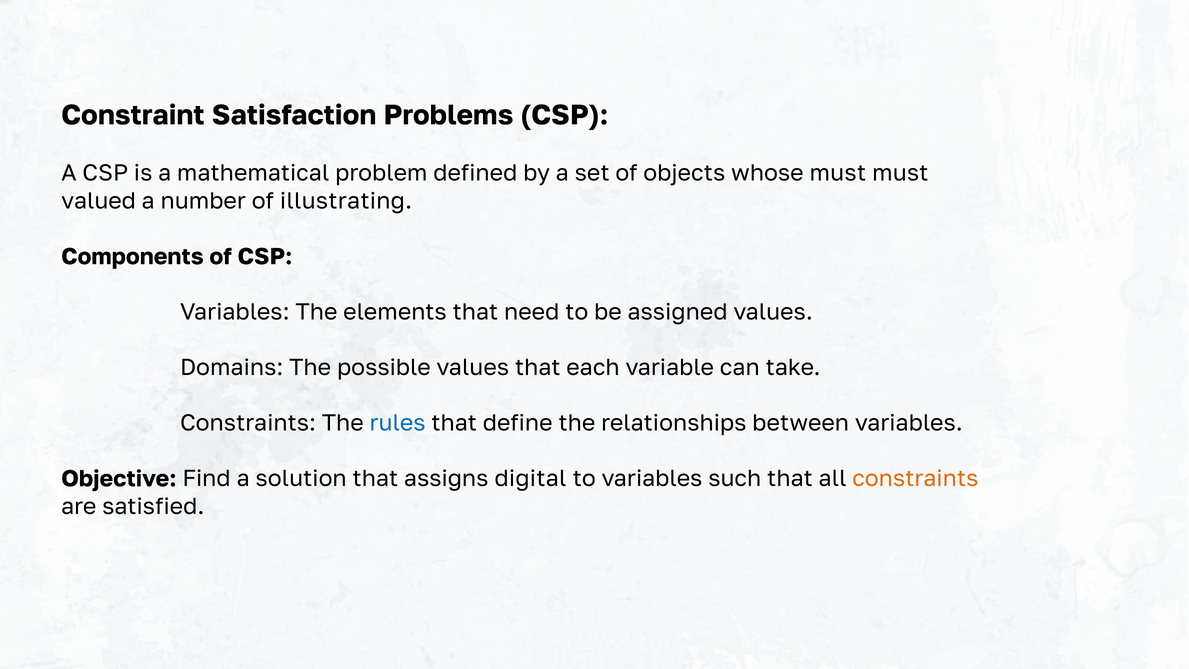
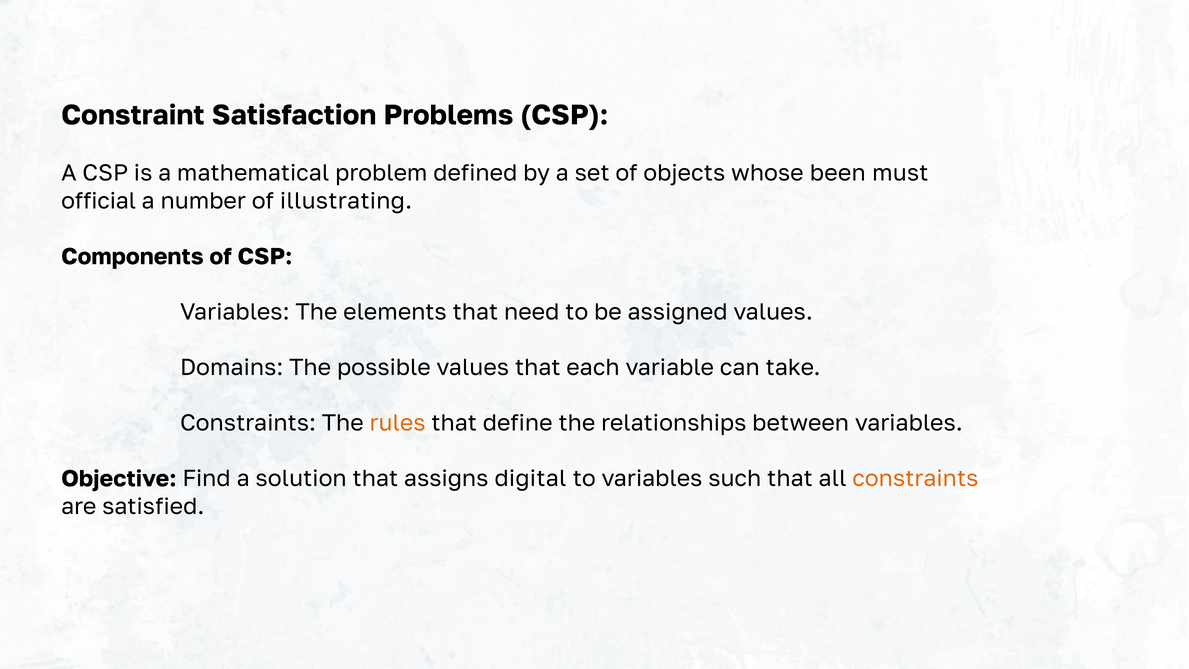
whose must: must -> been
valued: valued -> official
rules colour: blue -> orange
